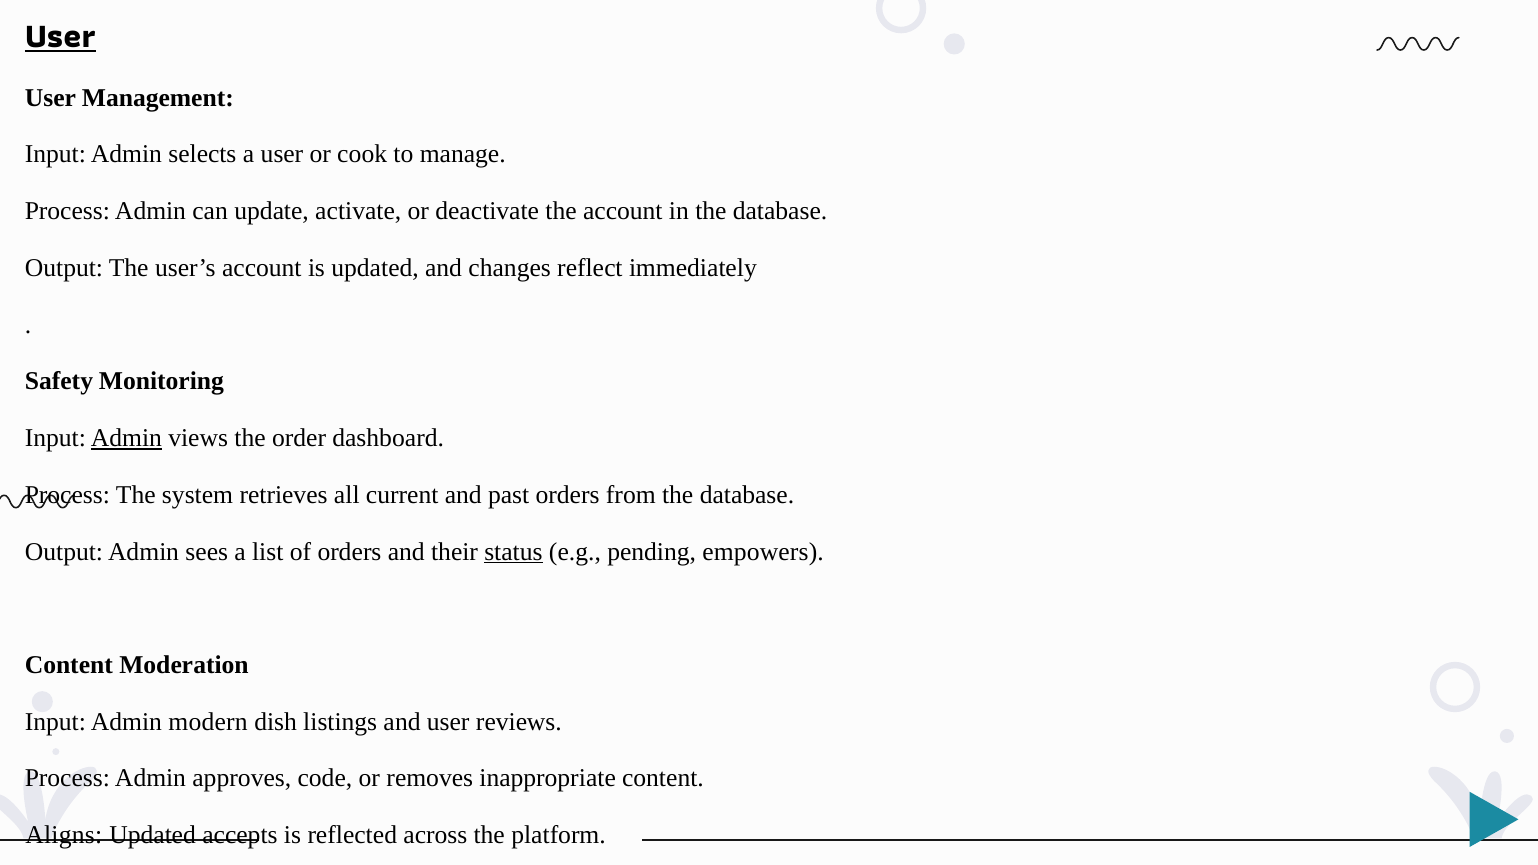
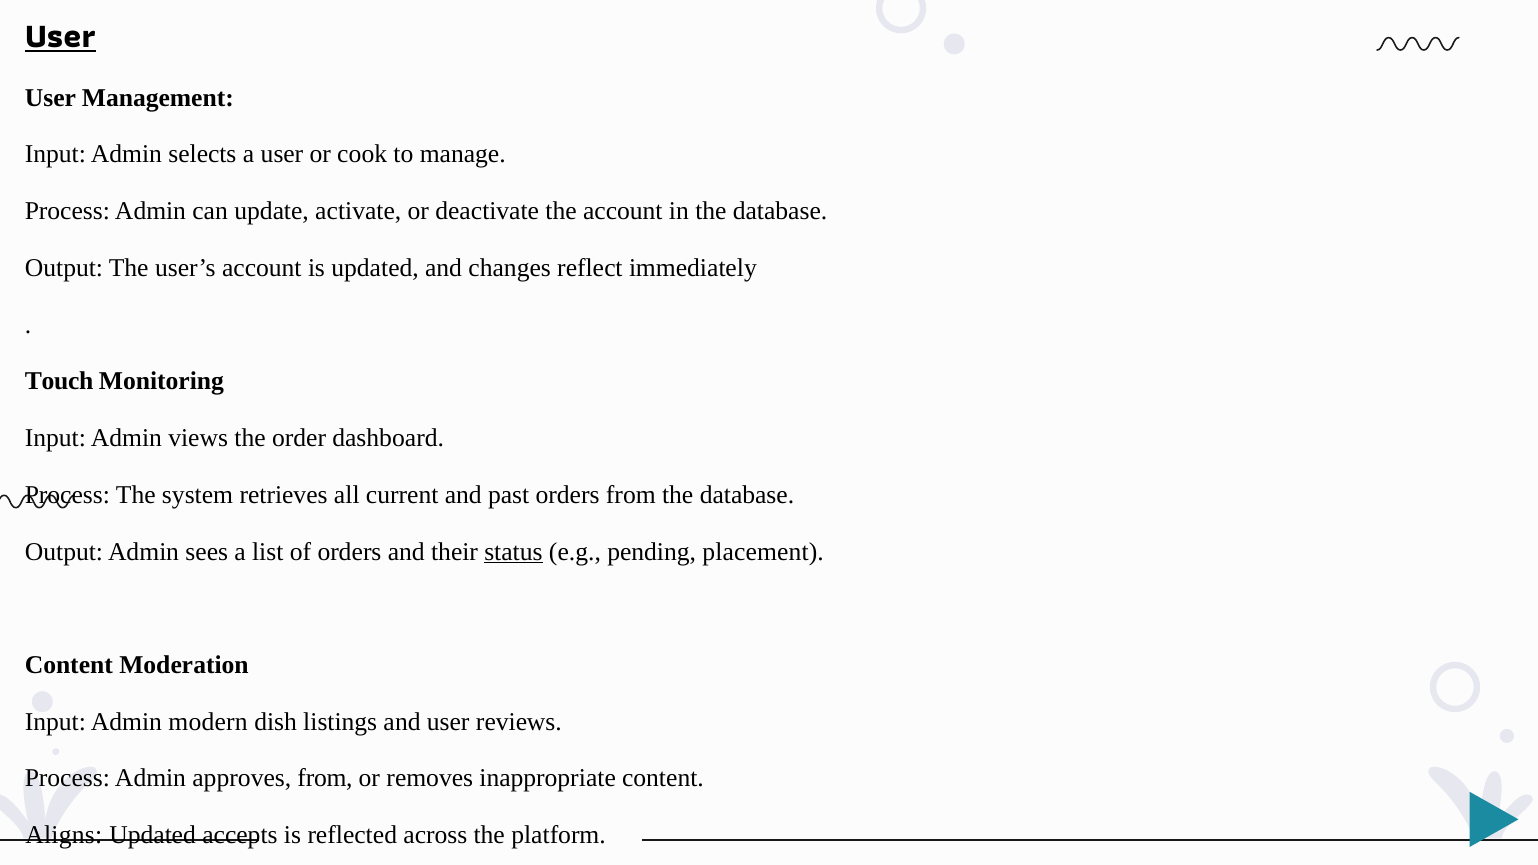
Safety: Safety -> Touch
Admin at (126, 438) underline: present -> none
empowers: empowers -> placement
approves code: code -> from
